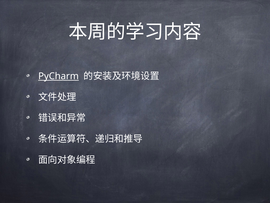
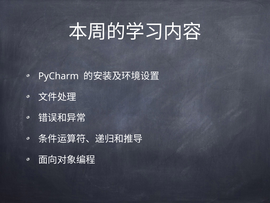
PyCharm underline: present -> none
